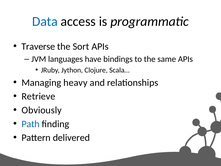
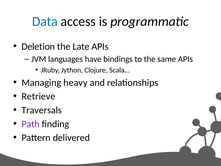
Traverse: Traverse -> Deletion
Sort: Sort -> Late
Obviously: Obviously -> Traversals
Path colour: blue -> purple
